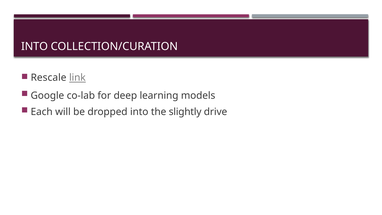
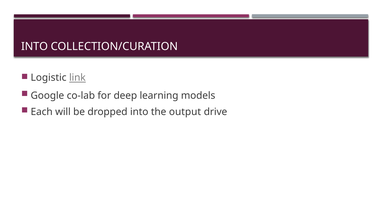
Rescale: Rescale -> Logistic
slightly: slightly -> output
